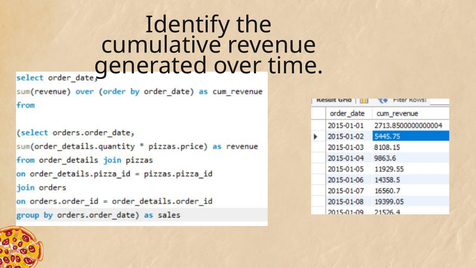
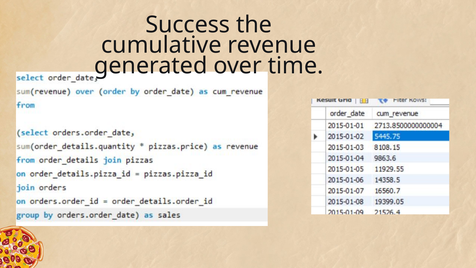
Identify: Identify -> Success
